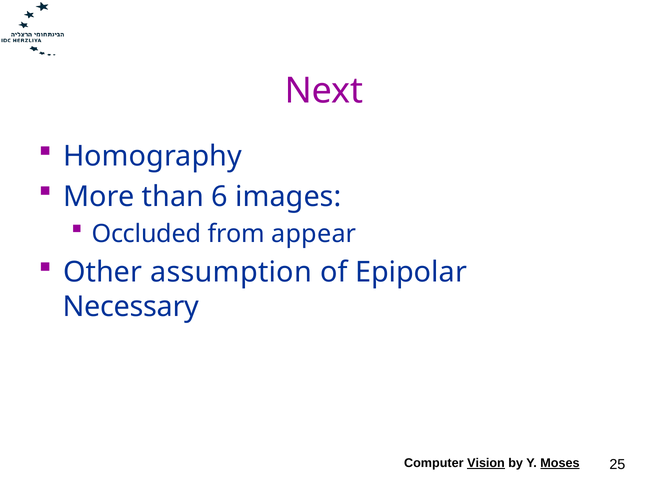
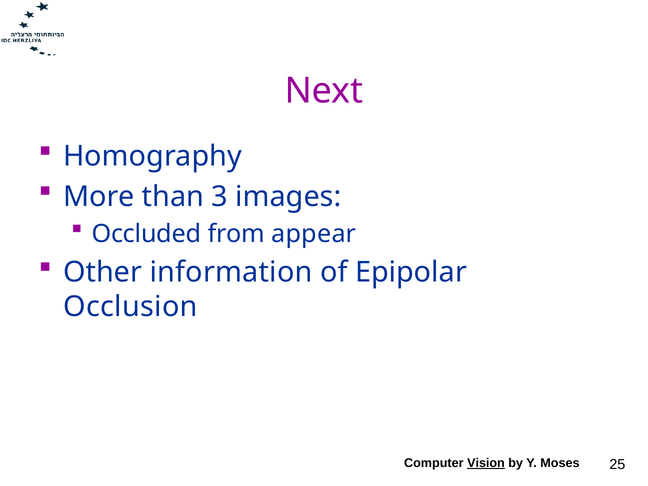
6: 6 -> 3
assumption: assumption -> information
Necessary: Necessary -> Occlusion
Moses underline: present -> none
